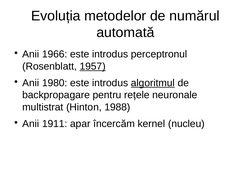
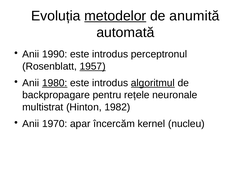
metodelor underline: none -> present
numărul: numărul -> anumită
1966: 1966 -> 1990
1980 underline: none -> present
1988: 1988 -> 1982
1911: 1911 -> 1970
